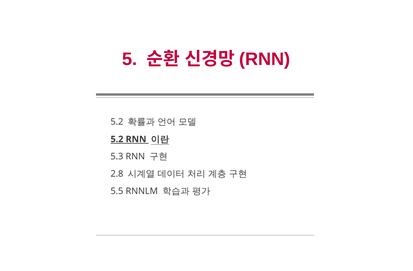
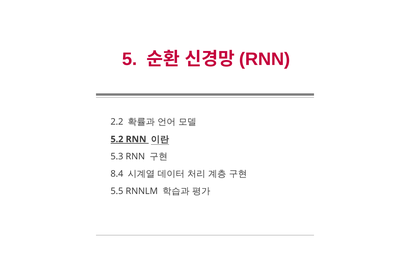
5.2 at (117, 122): 5.2 -> 2.2
2.8: 2.8 -> 8.4
